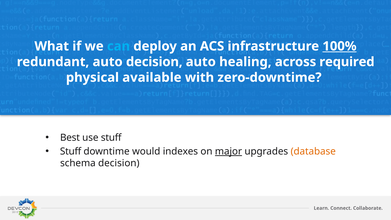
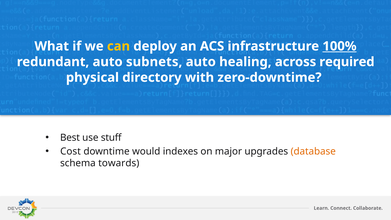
can colour: light blue -> yellow
auto decision: decision -> subnets
available: available -> directory
Stuff at (71, 151): Stuff -> Cost
major underline: present -> none
schema decision: decision -> towards
